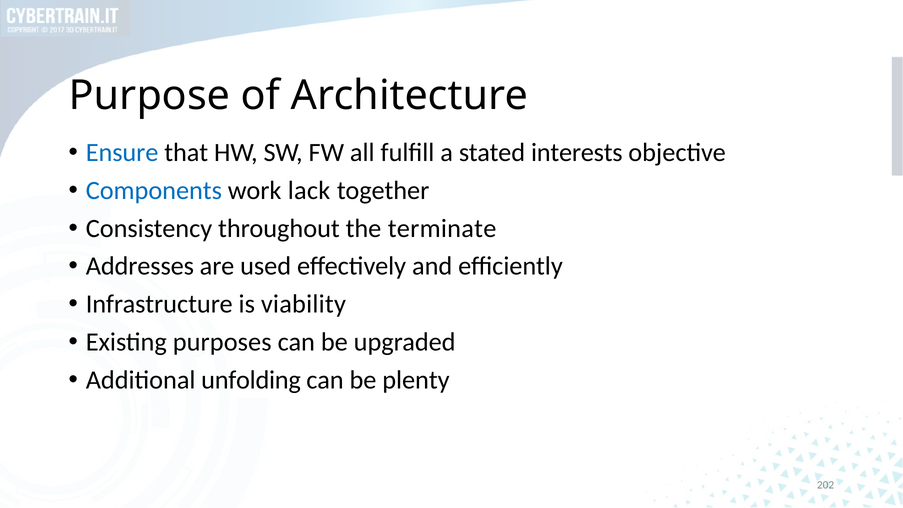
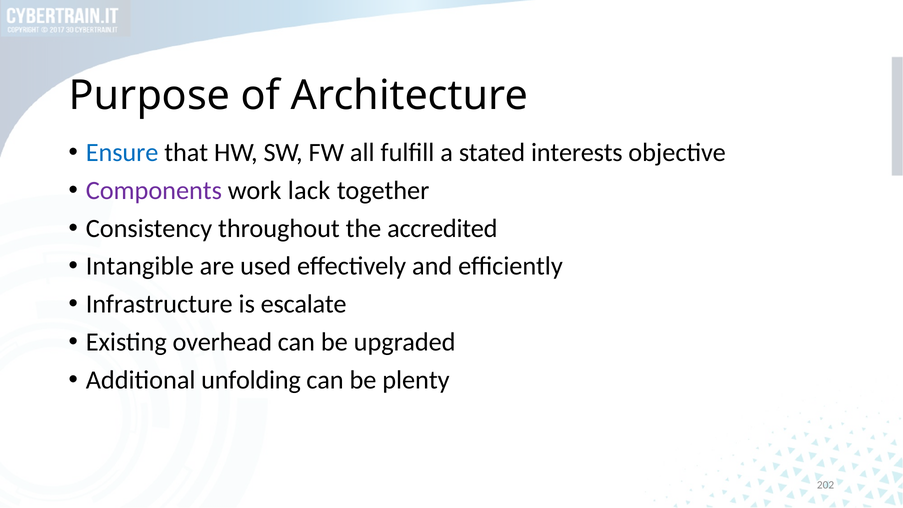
Components colour: blue -> purple
terminate: terminate -> accredited
Addresses: Addresses -> Intangible
viability: viability -> escalate
purposes: purposes -> overhead
